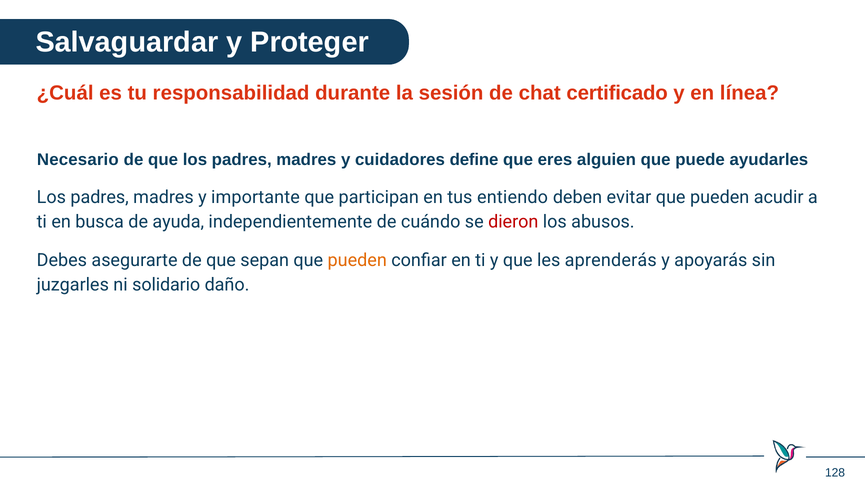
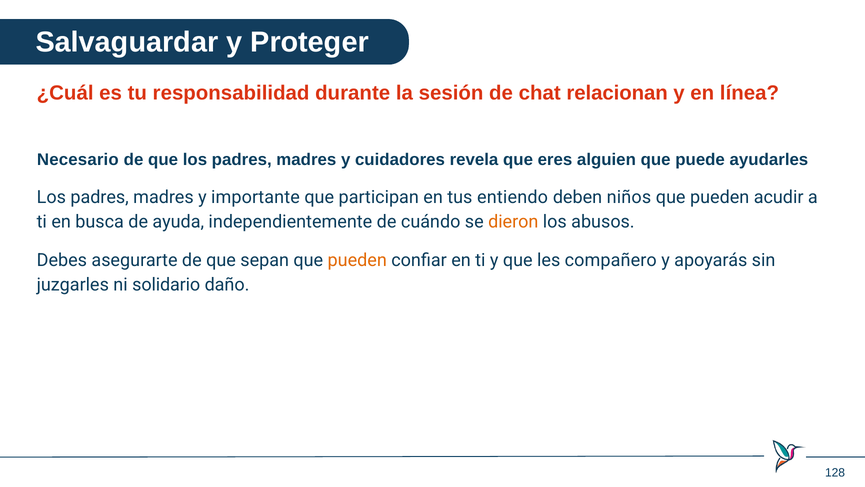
certificado: certificado -> relacionan
define: define -> revela
evitar: evitar -> niños
dieron colour: red -> orange
aprenderás: aprenderás -> compañero
